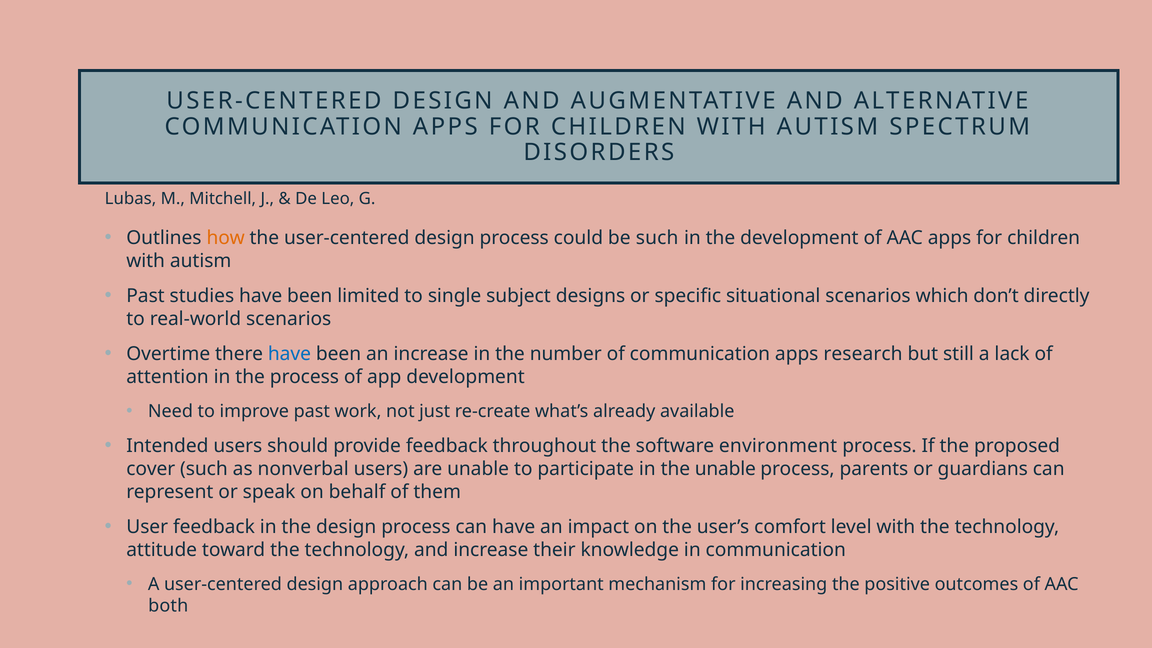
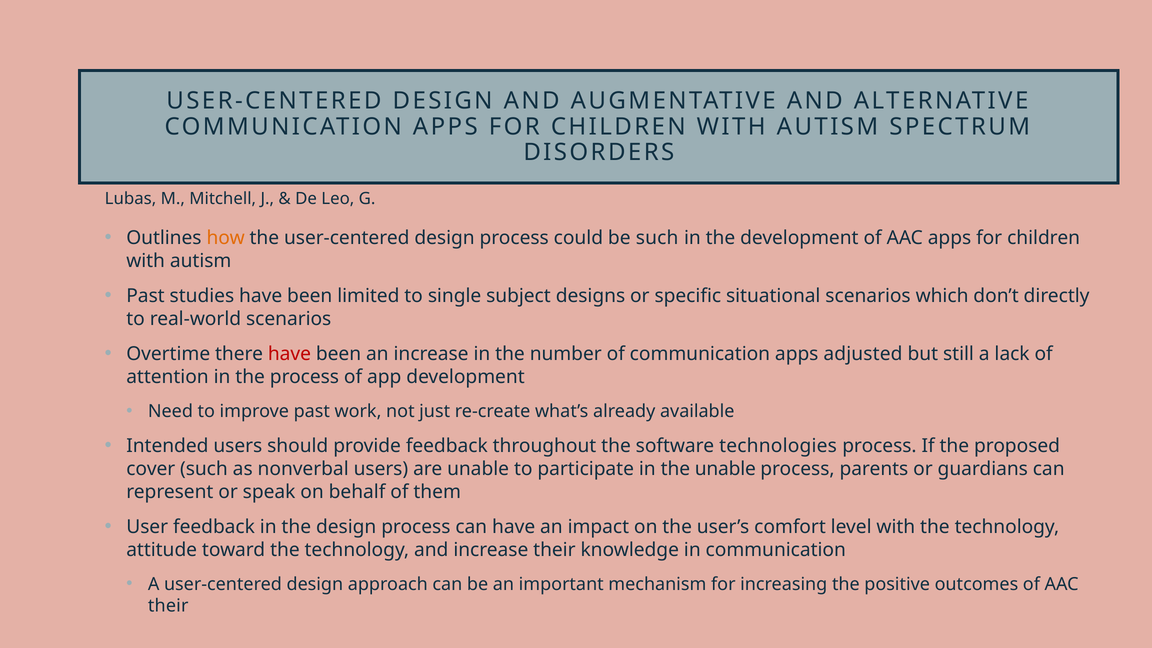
have at (289, 354) colour: blue -> red
research: research -> adjusted
environment: environment -> technologies
both at (168, 606): both -> their
